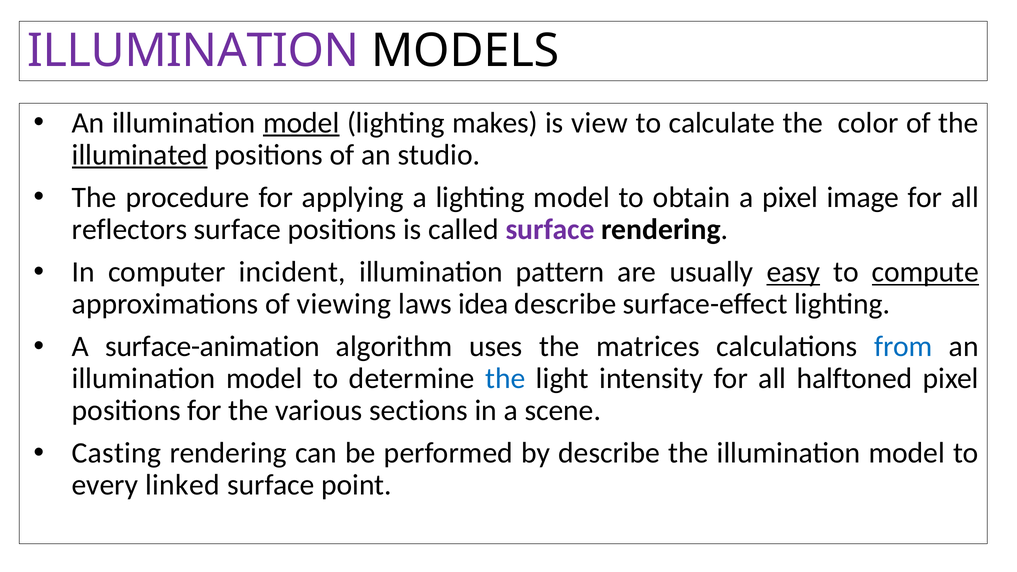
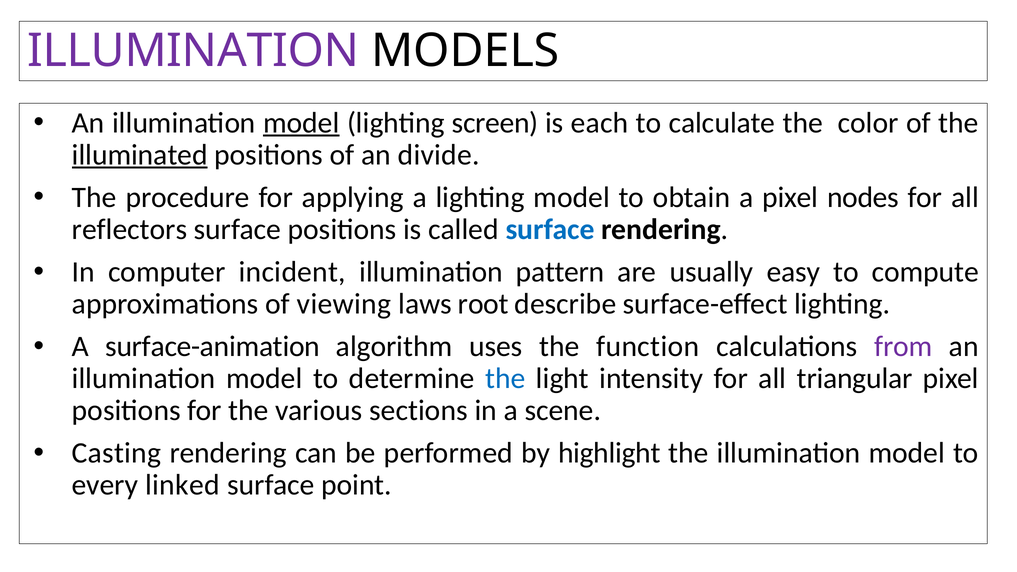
makes: makes -> screen
view: view -> each
studio: studio -> divide
image: image -> nodes
surface at (550, 229) colour: purple -> blue
easy underline: present -> none
compute underline: present -> none
idea: idea -> root
matrices: matrices -> function
from colour: blue -> purple
halftoned: halftoned -> triangular
by describe: describe -> highlight
